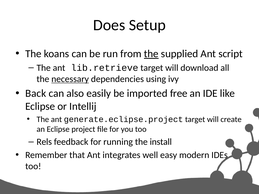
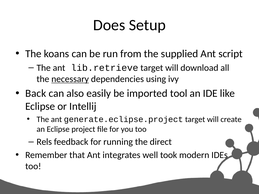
the at (151, 54) underline: present -> none
free: free -> tool
install: install -> direct
easy: easy -> took
